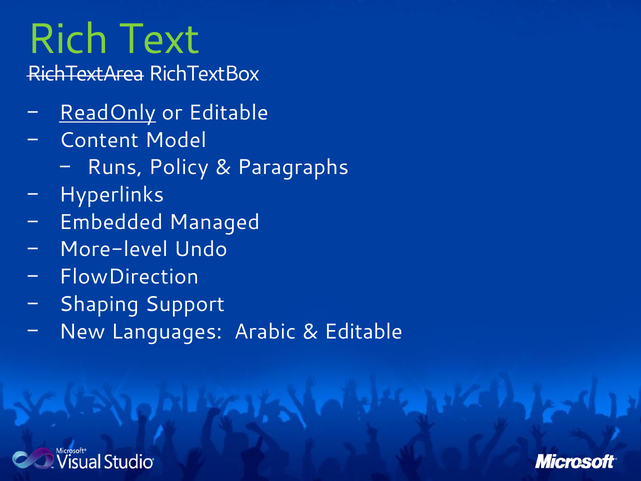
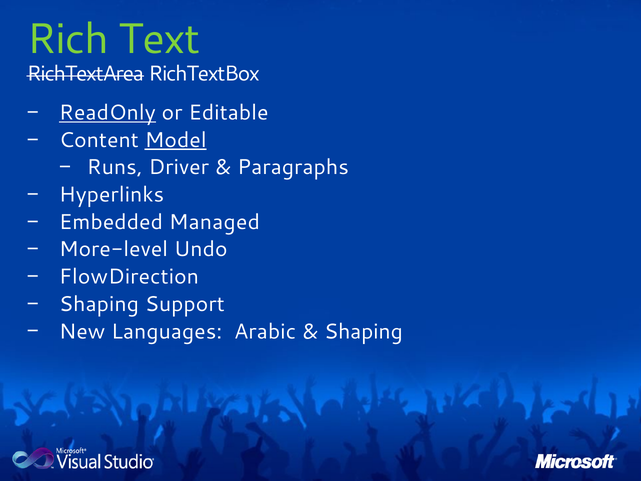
Model underline: none -> present
Policy: Policy -> Driver
Editable at (363, 331): Editable -> Shaping
